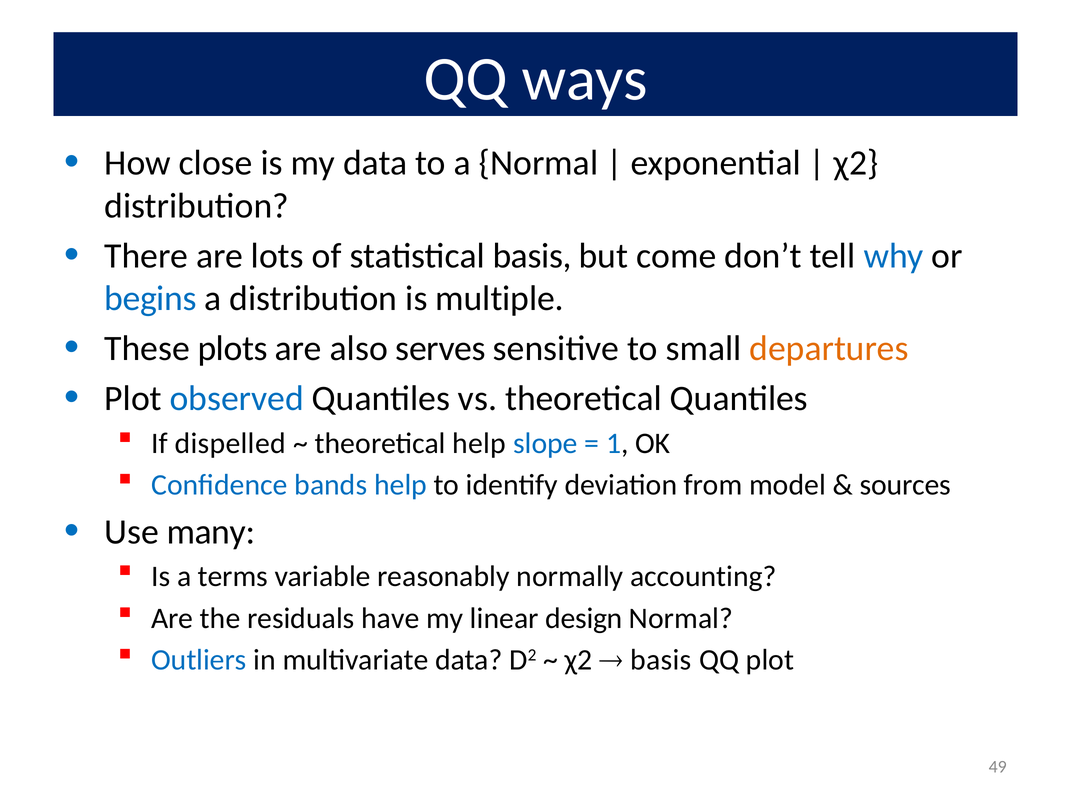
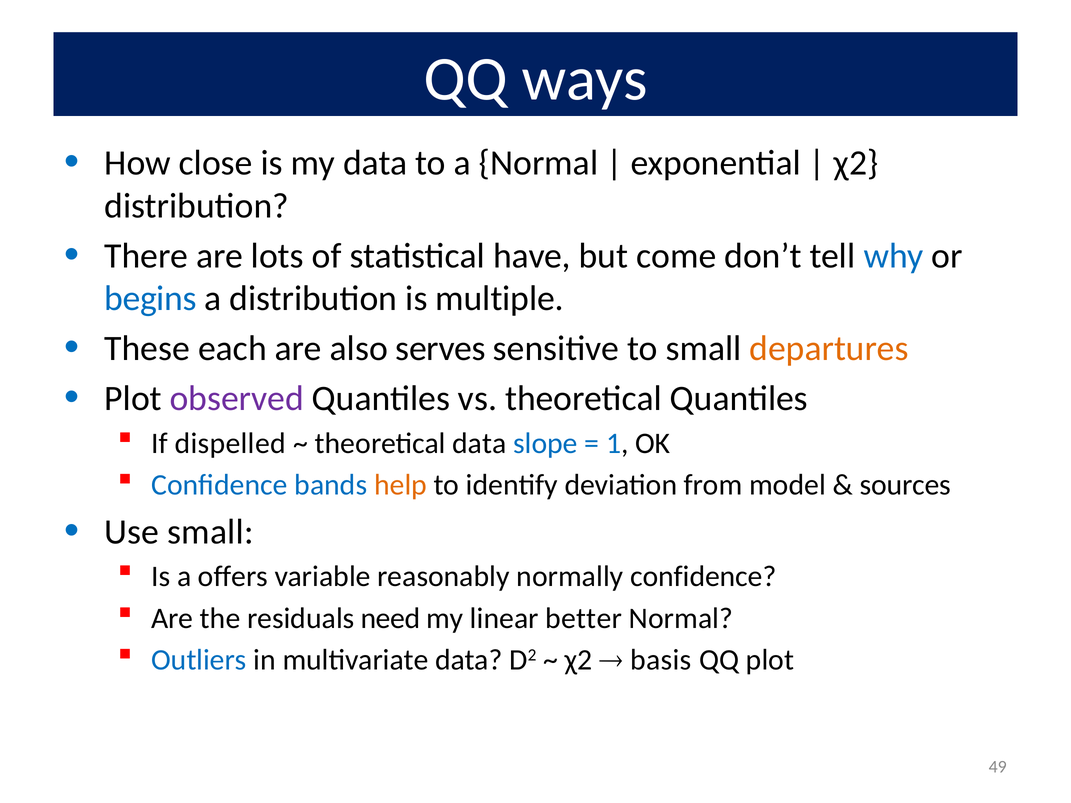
statistical basis: basis -> have
plots: plots -> each
observed colour: blue -> purple
theoretical help: help -> data
help at (401, 485) colour: blue -> orange
Use many: many -> small
terms: terms -> offers
normally accounting: accounting -> confidence
have: have -> need
design: design -> better
